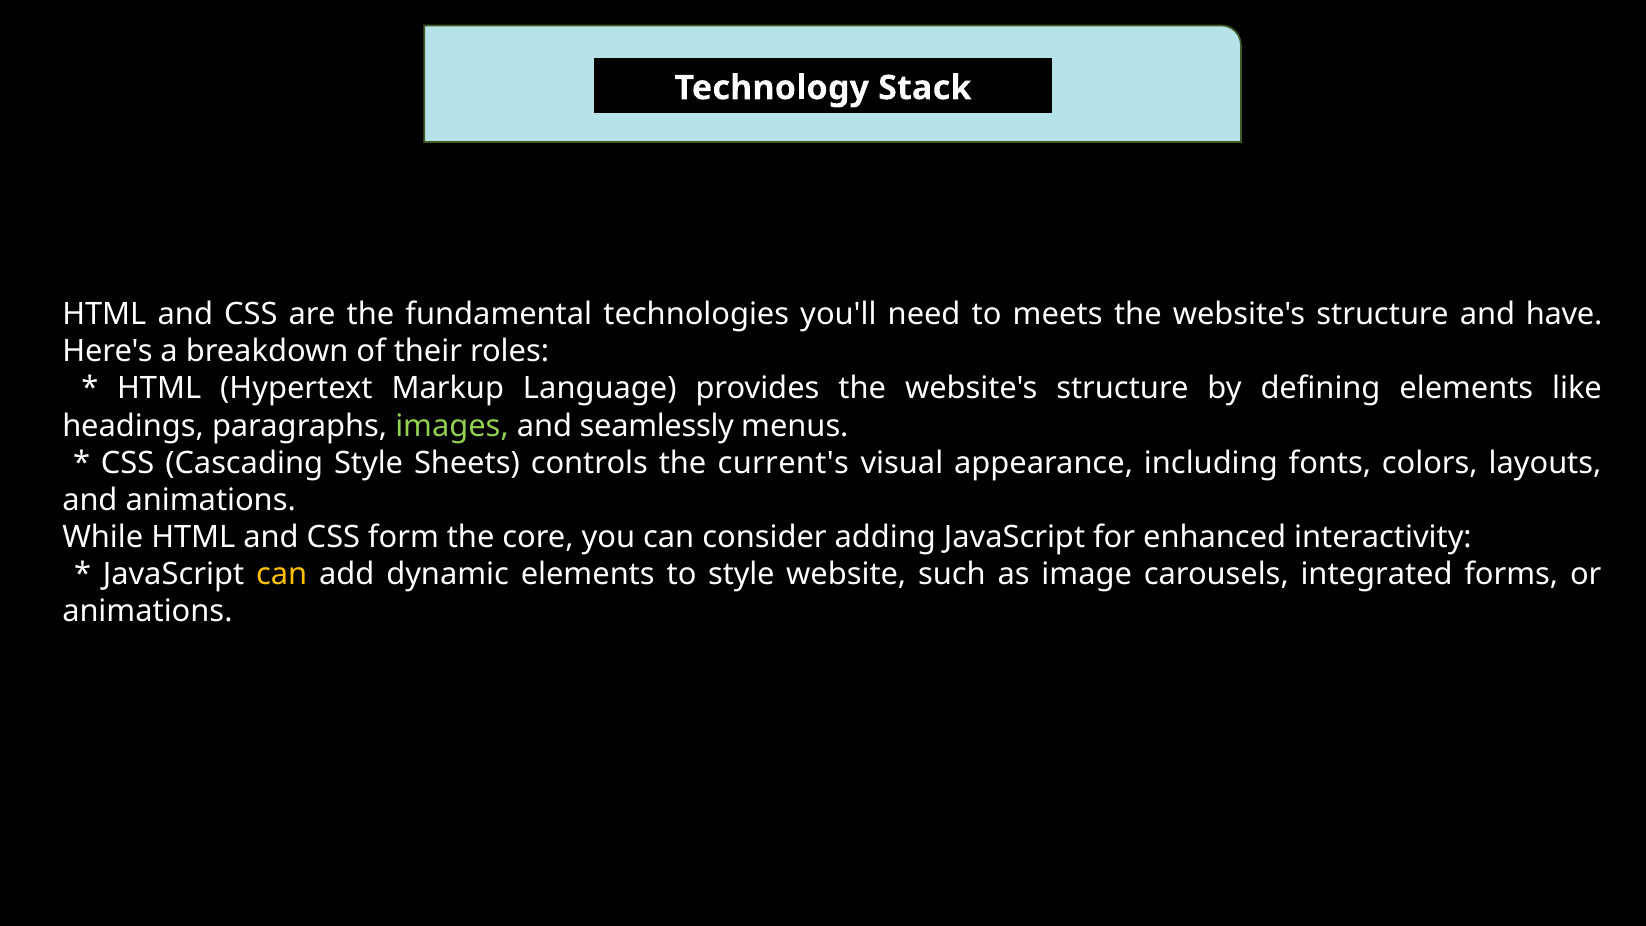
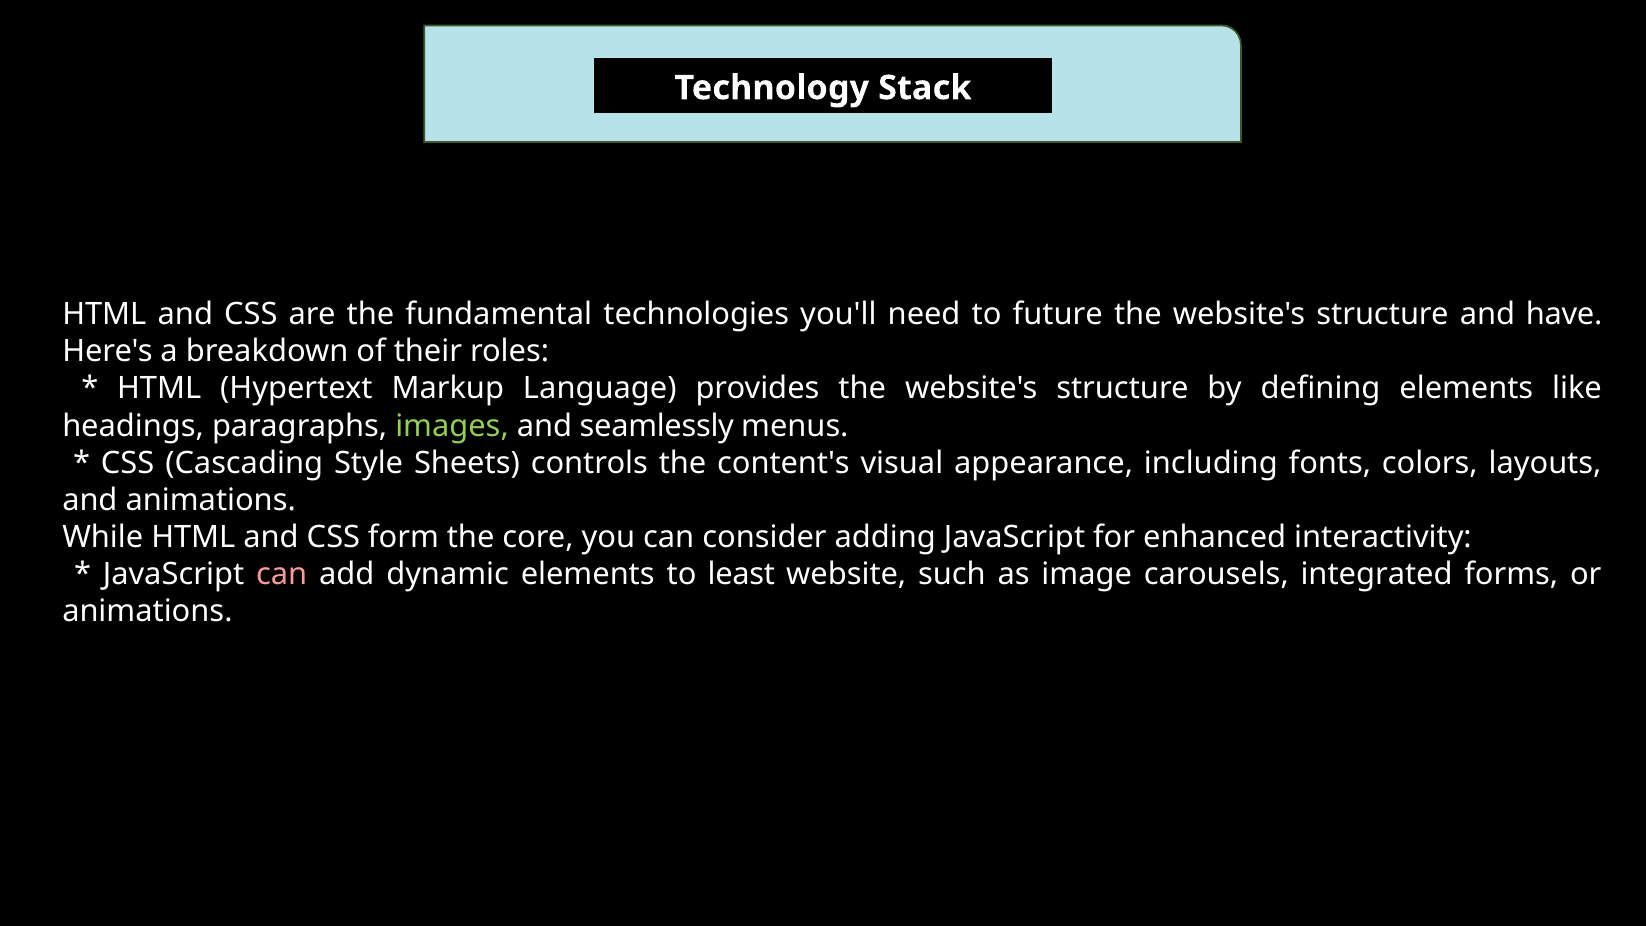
meets: meets -> future
current's: current's -> content's
can at (282, 574) colour: yellow -> pink
to style: style -> least
